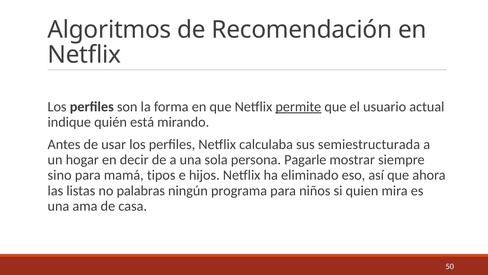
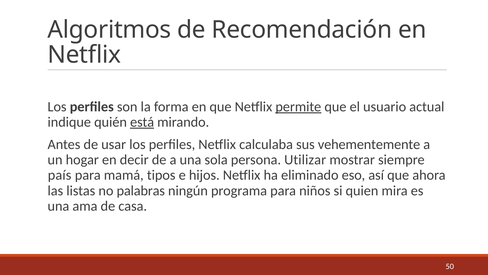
está underline: none -> present
semiestructurada: semiestructurada -> vehementemente
Pagarle: Pagarle -> Utilizar
sino: sino -> país
